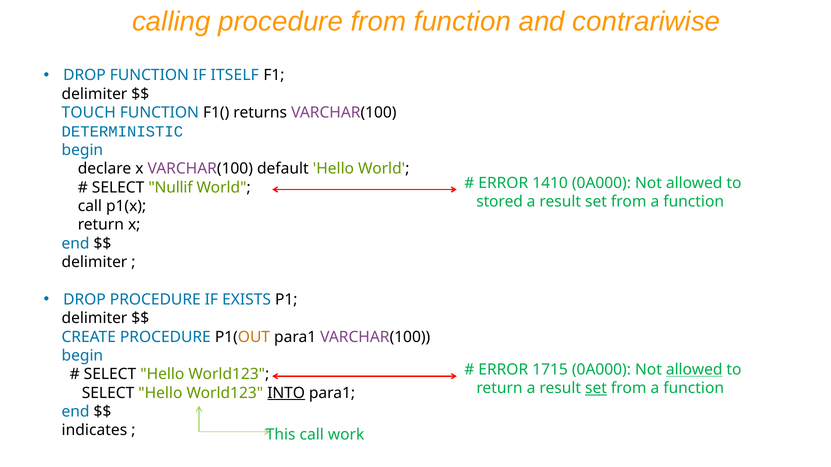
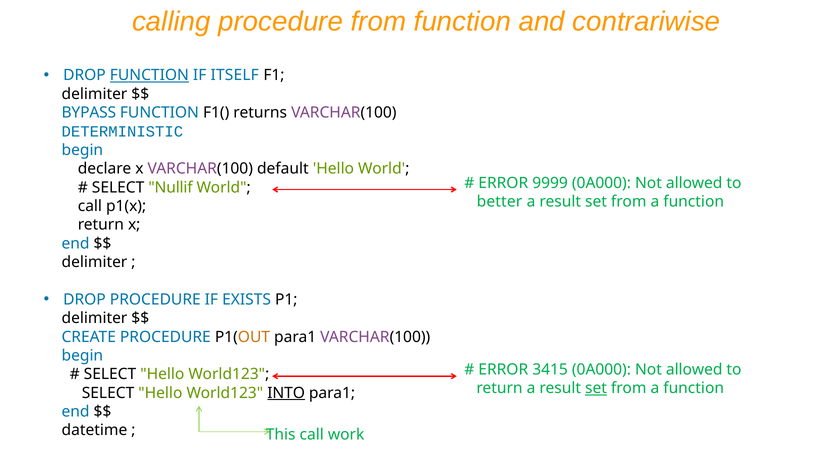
FUNCTION at (149, 75) underline: none -> present
TOUCH: TOUCH -> BYPASS
1410: 1410 -> 9999
stored: stored -> better
1715: 1715 -> 3415
allowed at (694, 370) underline: present -> none
indicates: indicates -> datetime
